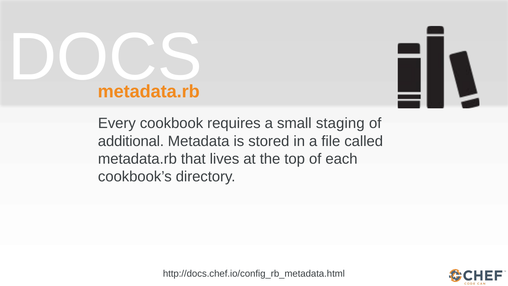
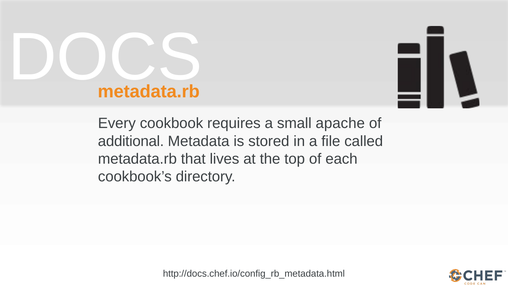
staging: staging -> apache
